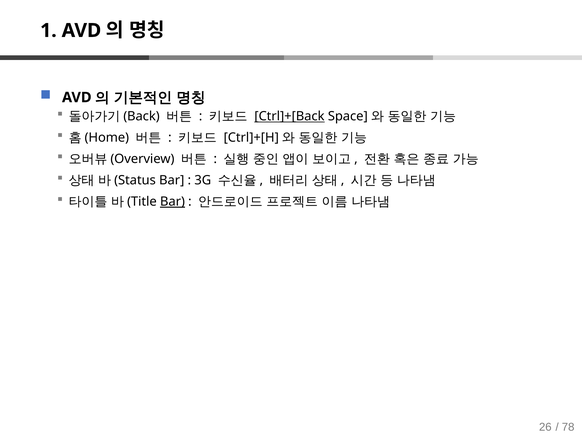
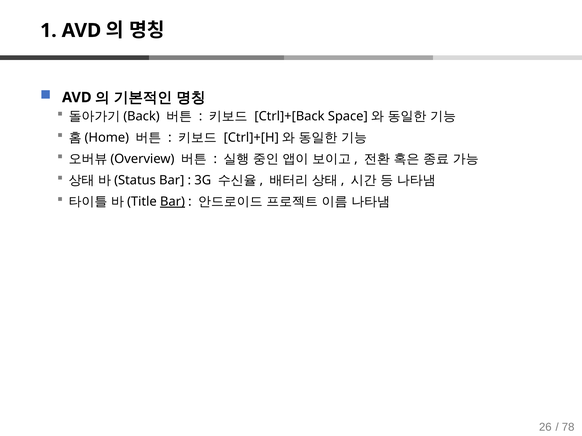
Ctrl]+[Back underline: present -> none
